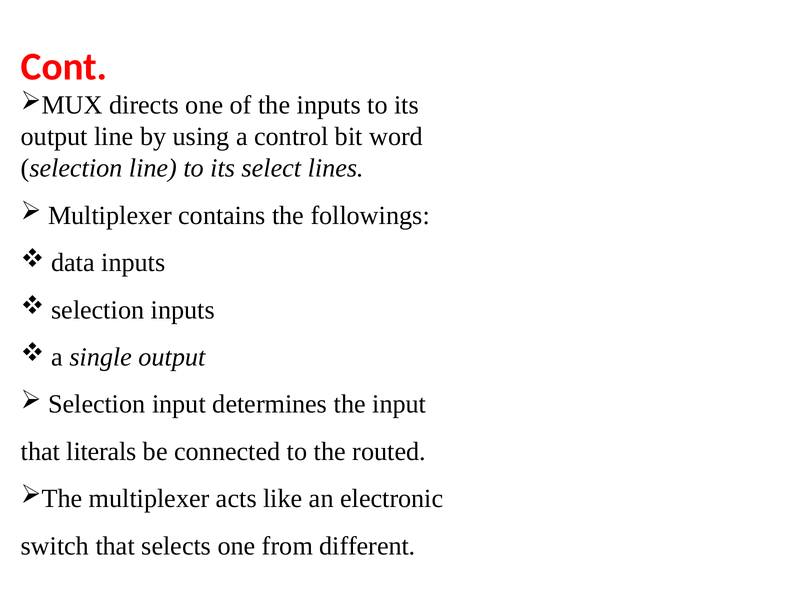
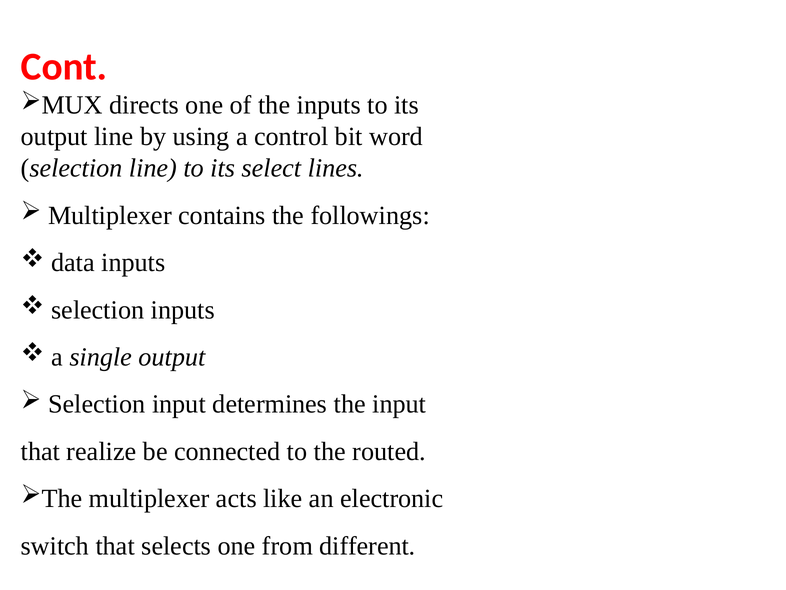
literals: literals -> realize
